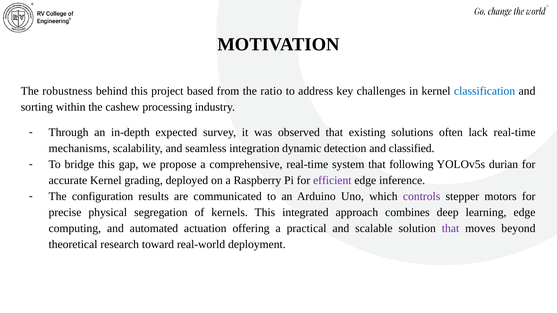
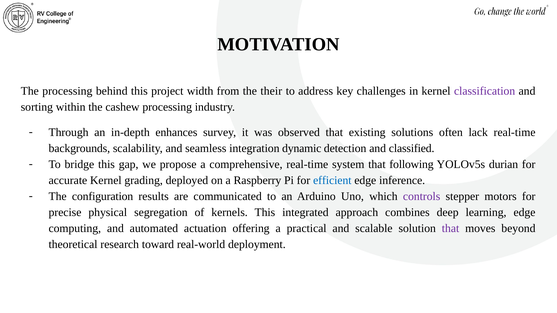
The robustness: robustness -> processing
based: based -> width
ratio: ratio -> their
classification colour: blue -> purple
expected: expected -> enhances
mechanisms: mechanisms -> backgrounds
efficient colour: purple -> blue
